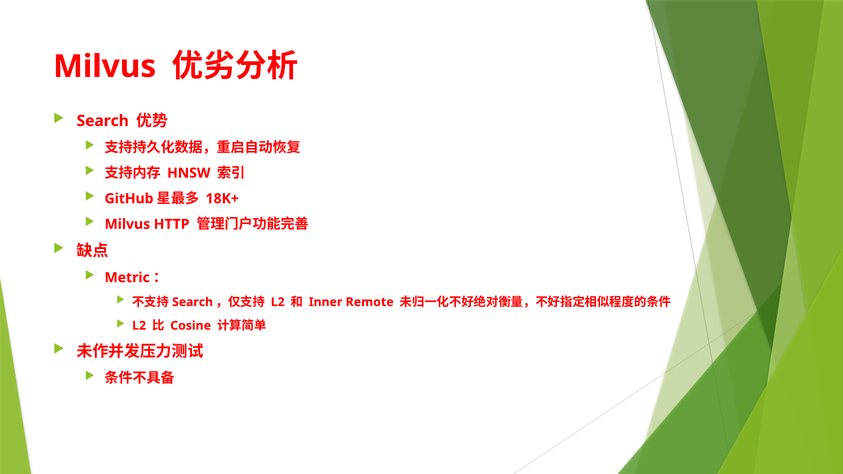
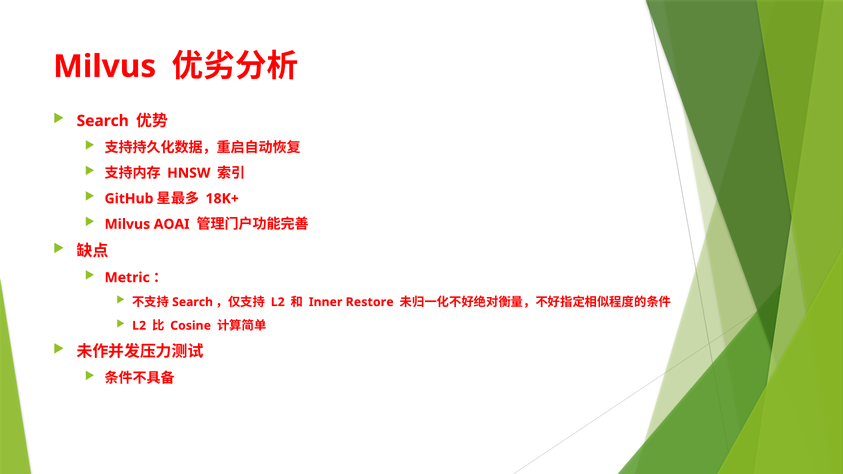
HTTP: HTTP -> AOAI
Remote: Remote -> Restore
